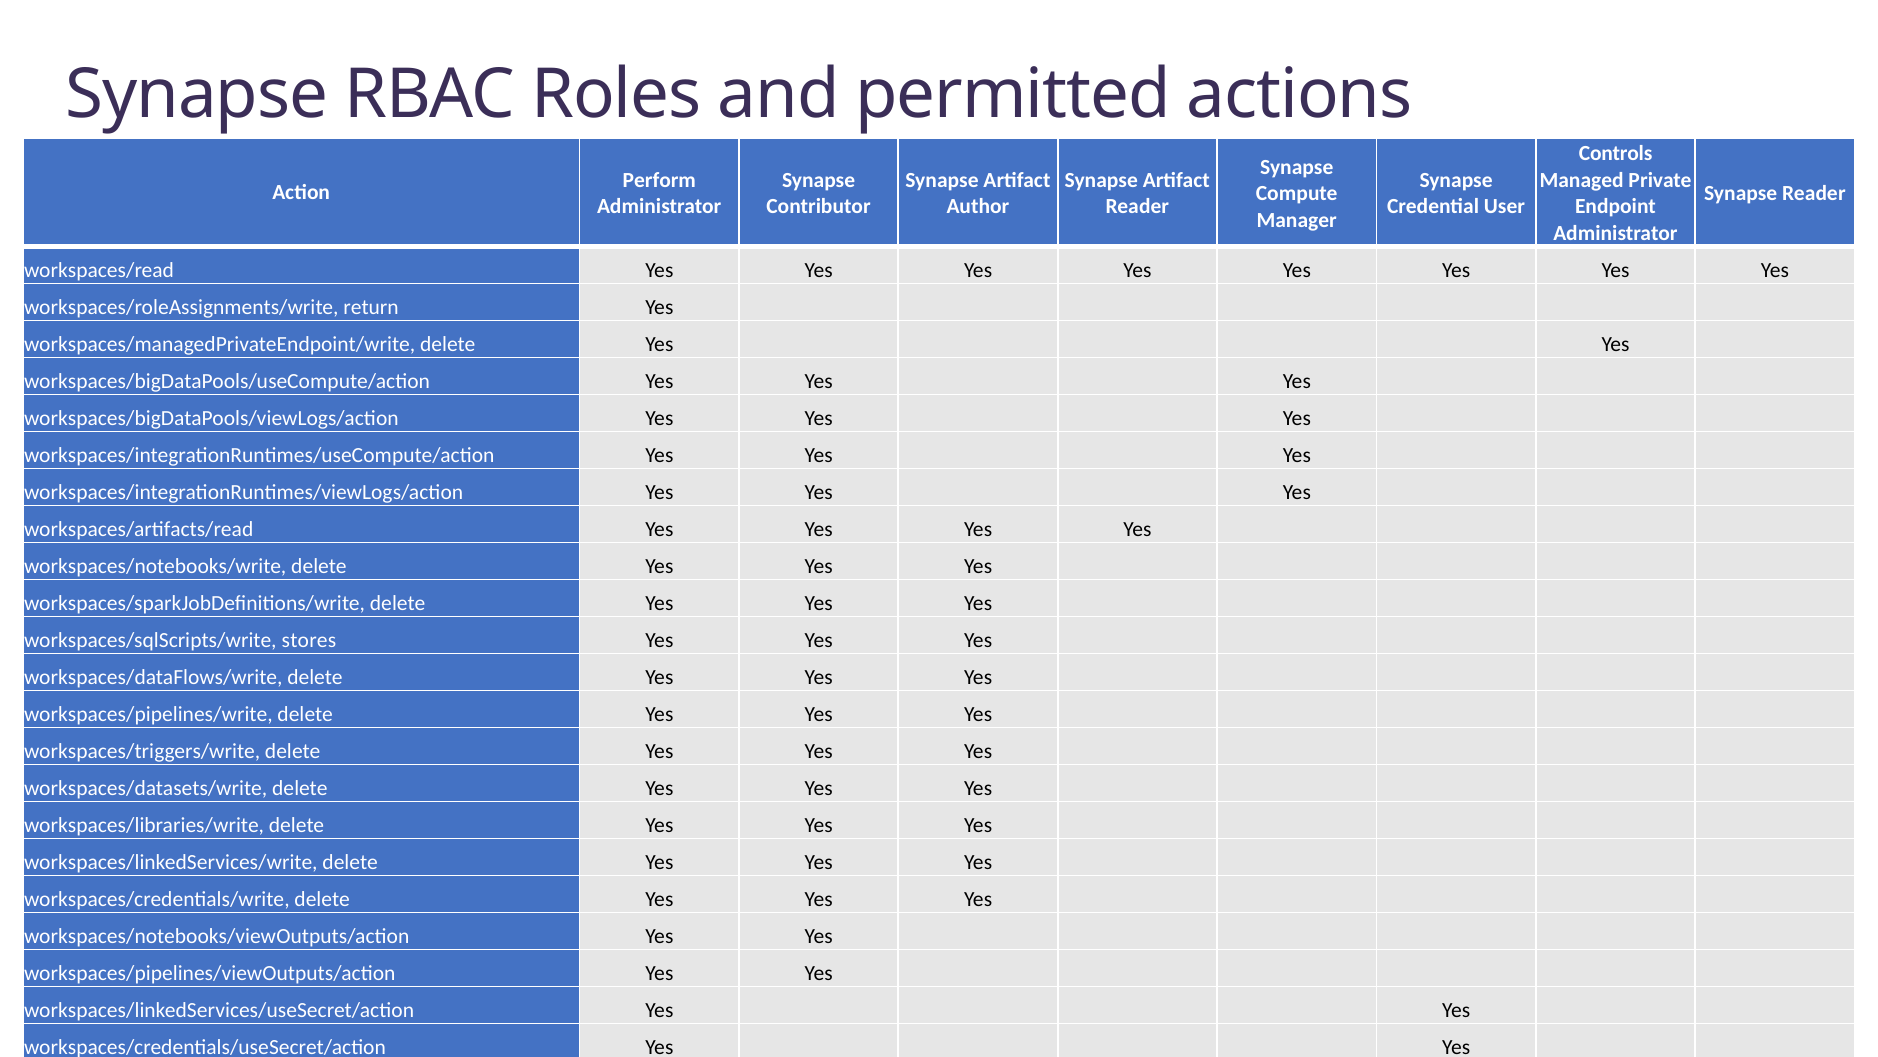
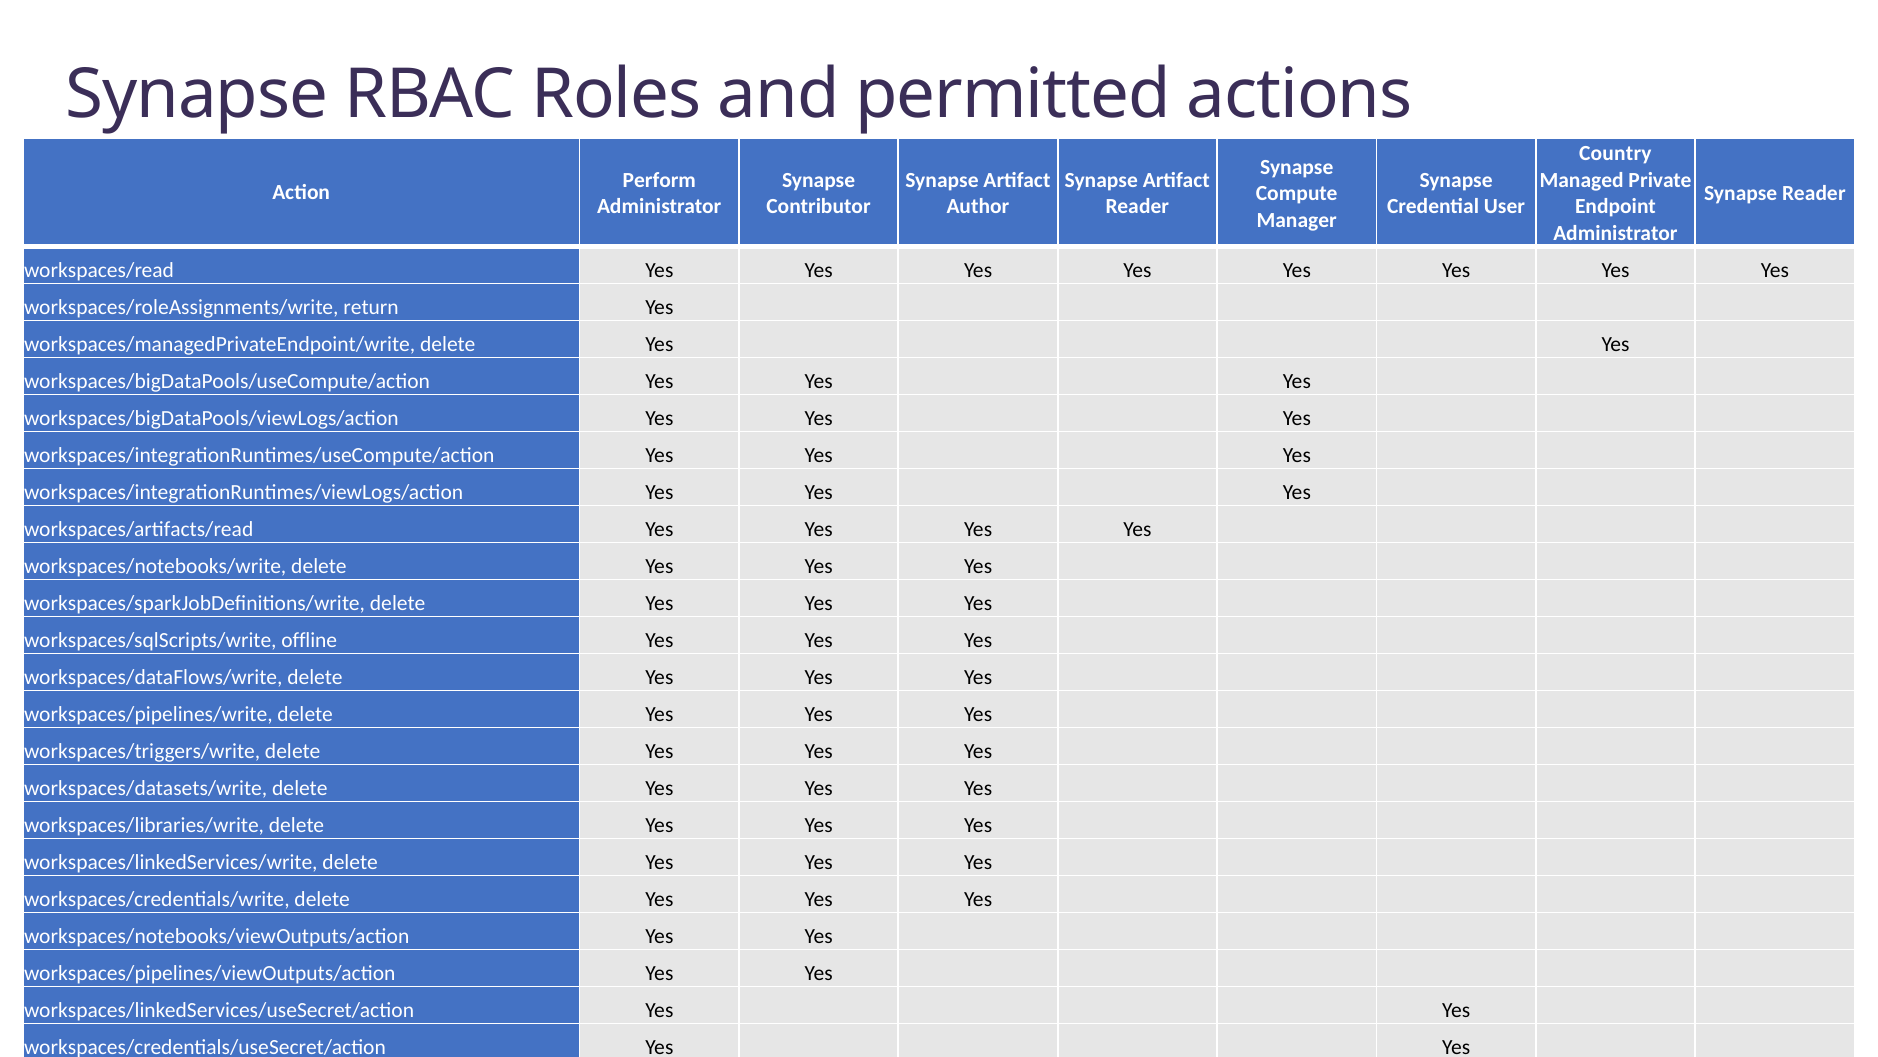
Controls: Controls -> Country
stores: stores -> offline
